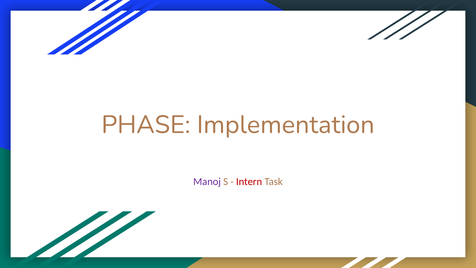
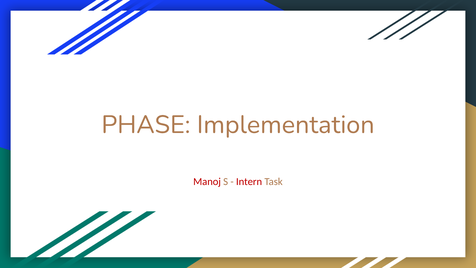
Manoj colour: purple -> red
